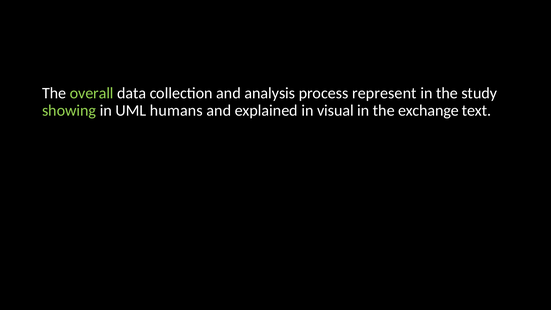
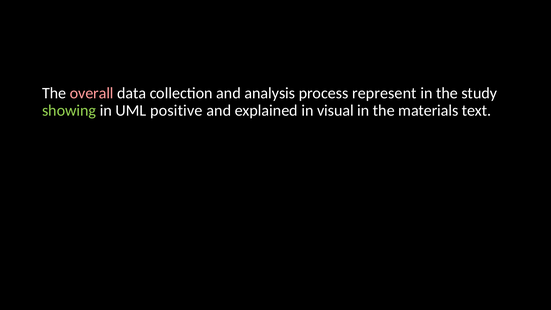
overall colour: light green -> pink
humans: humans -> positive
exchange: exchange -> materials
